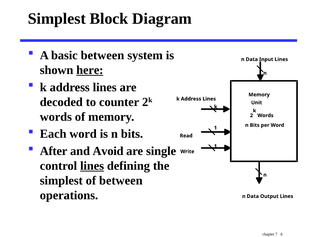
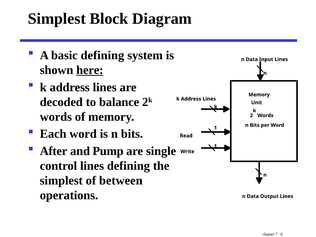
basic between: between -> defining
counter: counter -> balance
Avoid: Avoid -> Pump
lines at (92, 166) underline: present -> none
